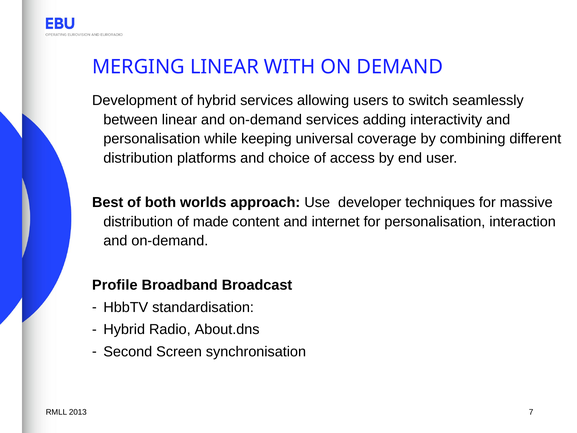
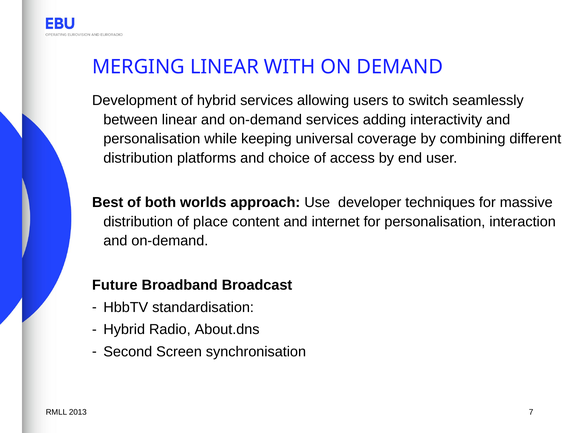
made: made -> place
Profile: Profile -> Future
